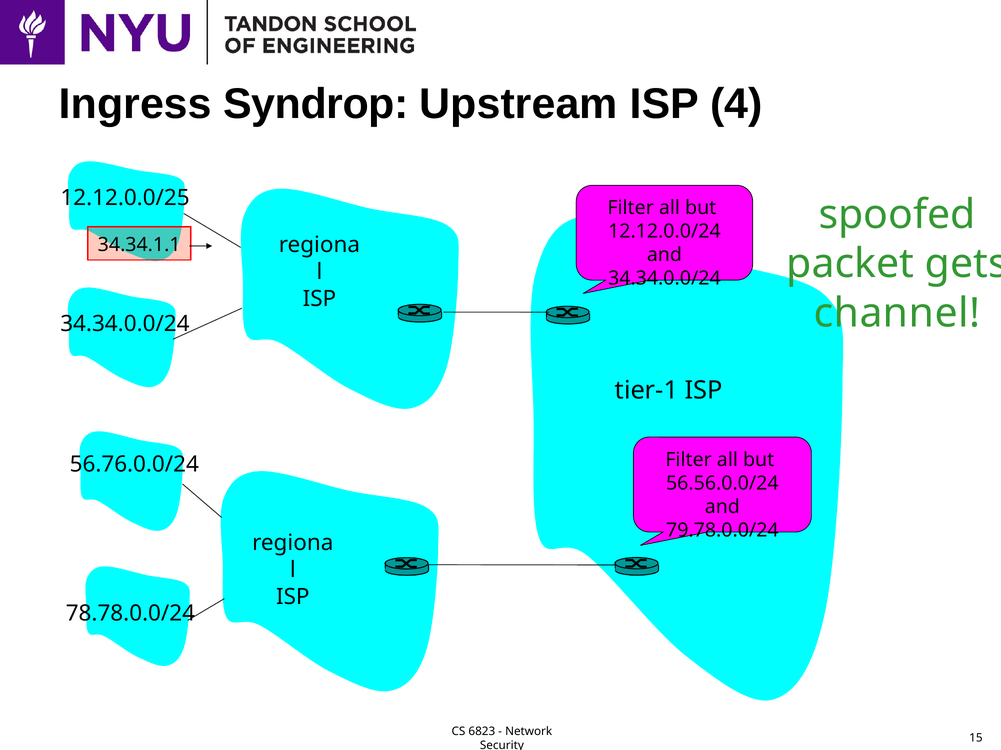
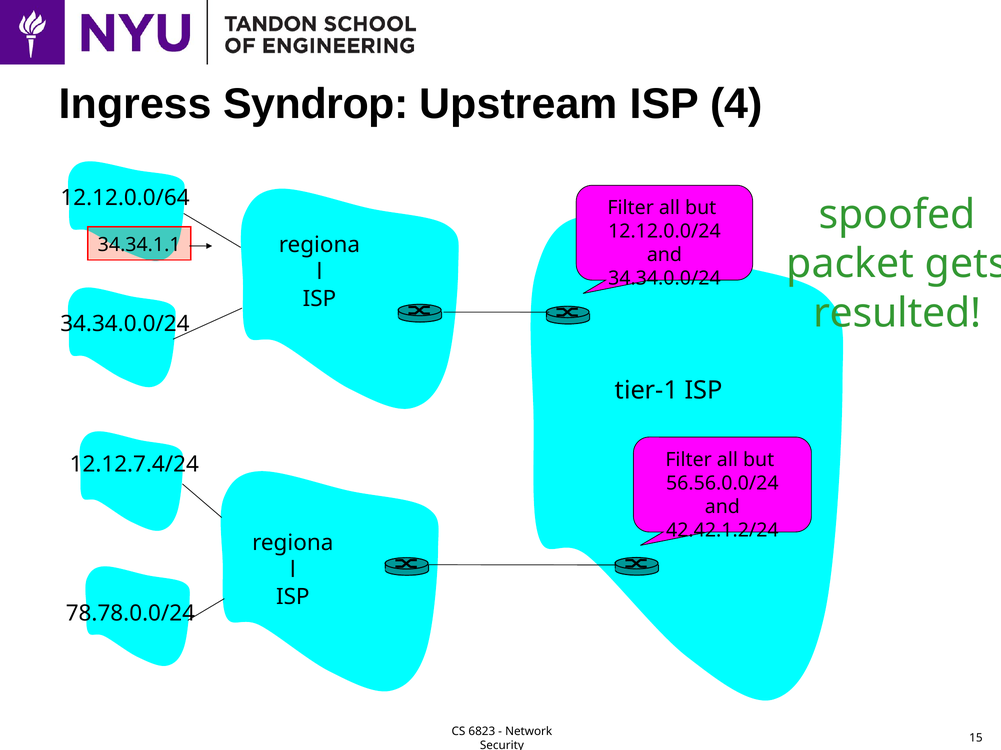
12.12.0.0/25: 12.12.0.0/25 -> 12.12.0.0/64
channel: channel -> resulted
56.76.0.0/24: 56.76.0.0/24 -> 12.12.7.4/24
79.78.0.0/24: 79.78.0.0/24 -> 42.42.1.2/24
